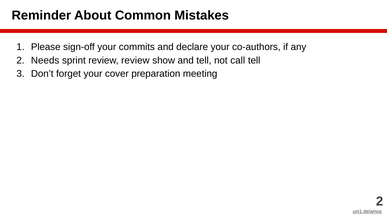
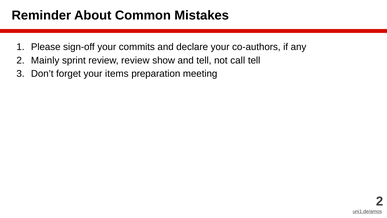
Needs: Needs -> Mainly
cover: cover -> items
